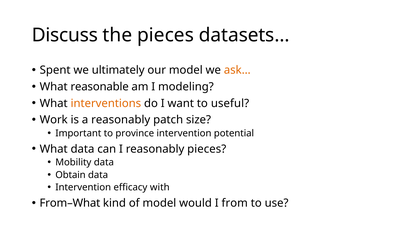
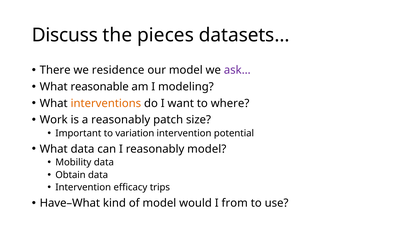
Spent: Spent -> There
ultimately: ultimately -> residence
ask… colour: orange -> purple
useful: useful -> where
province: province -> variation
reasonably pieces: pieces -> model
with: with -> trips
From–What: From–What -> Have–What
